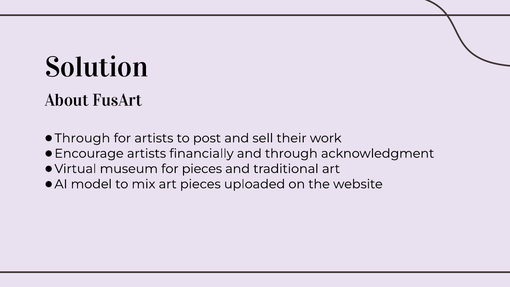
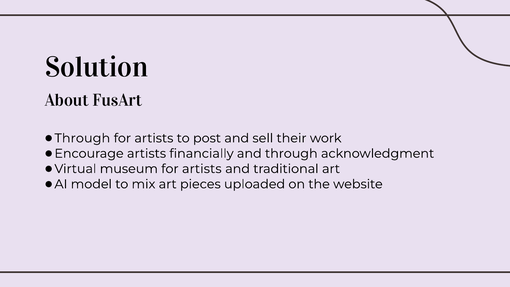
museum for pieces: pieces -> artists
